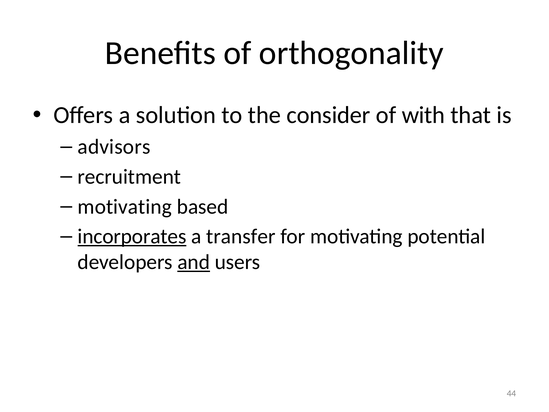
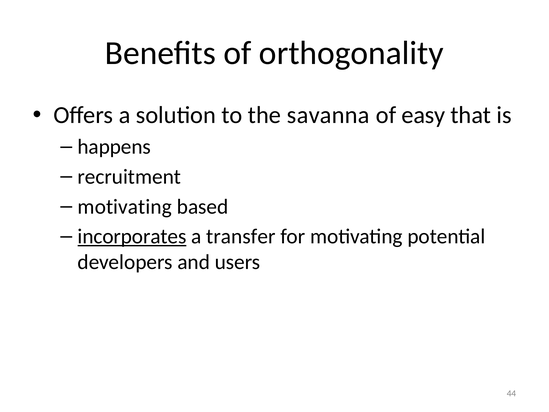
consider: consider -> savanna
with: with -> easy
advisors: advisors -> happens
and underline: present -> none
